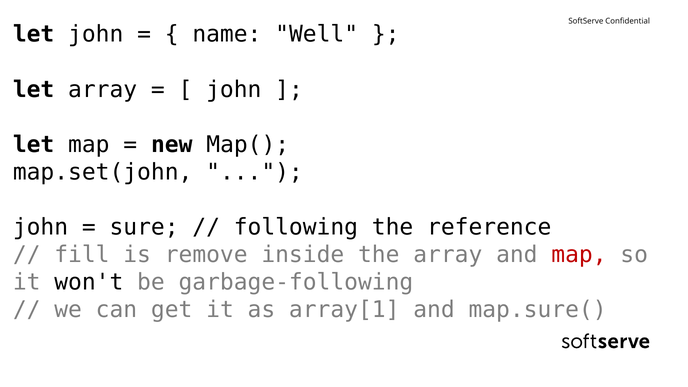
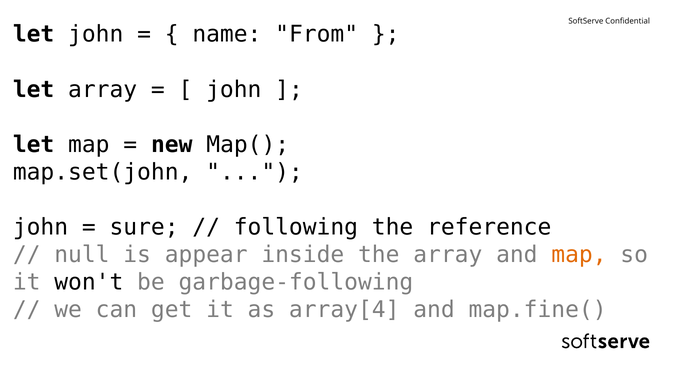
Well: Well -> From
fill: fill -> null
remove: remove -> appear
map at (579, 255) colour: red -> orange
array[1: array[1 -> array[4
map.sure(: map.sure( -> map.fine(
